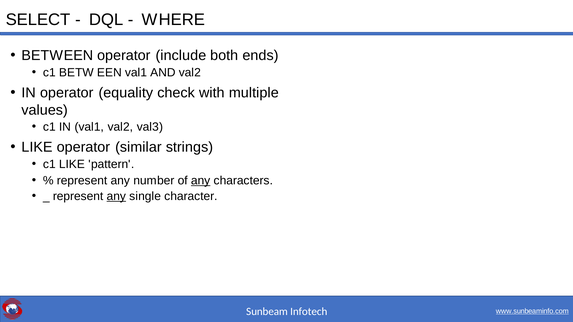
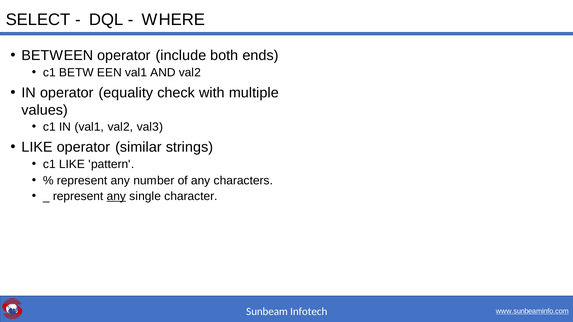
any at (201, 181) underline: present -> none
